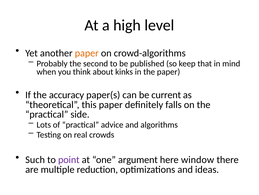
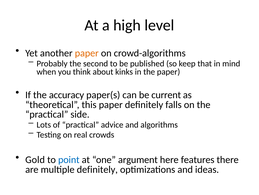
Such: Such -> Gold
point colour: purple -> blue
window: window -> features
multiple reduction: reduction -> definitely
